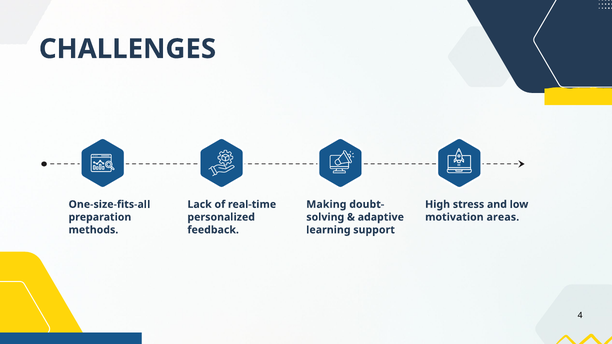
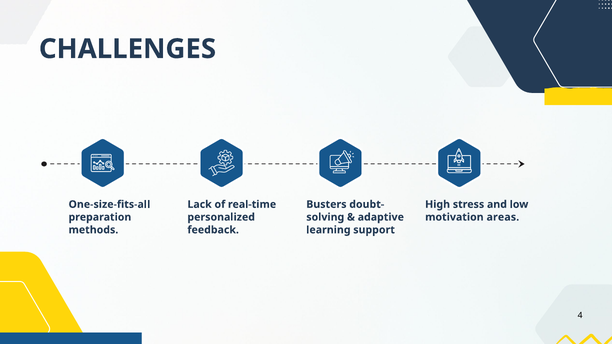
Making: Making -> Busters
